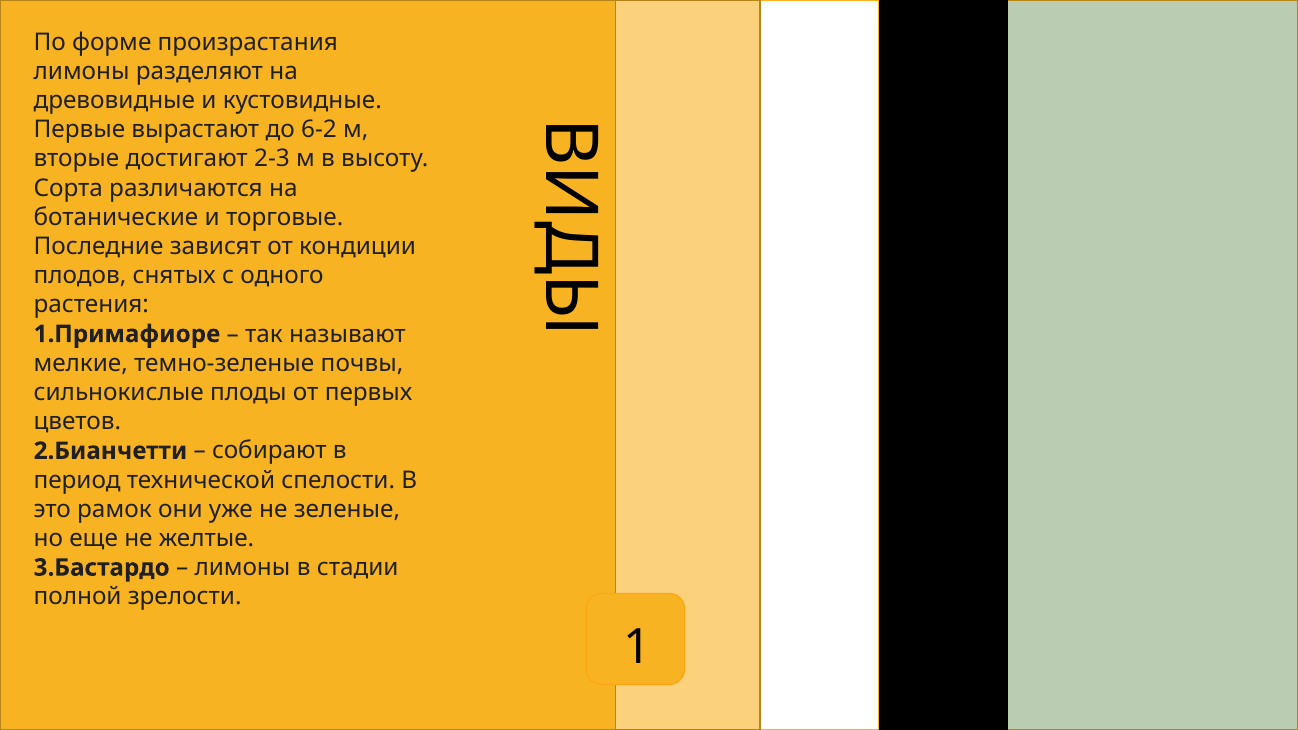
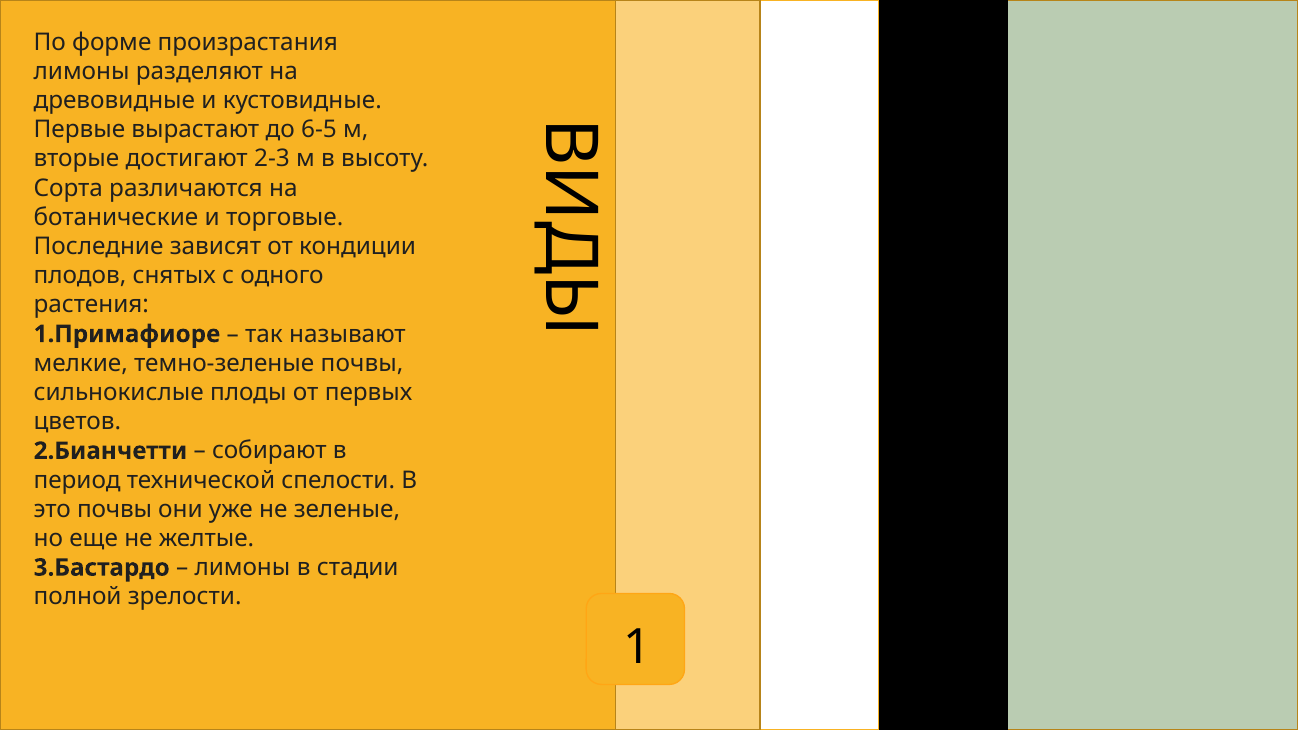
6-2: 6-2 -> 6-5
это рамок: рамок -> почвы
